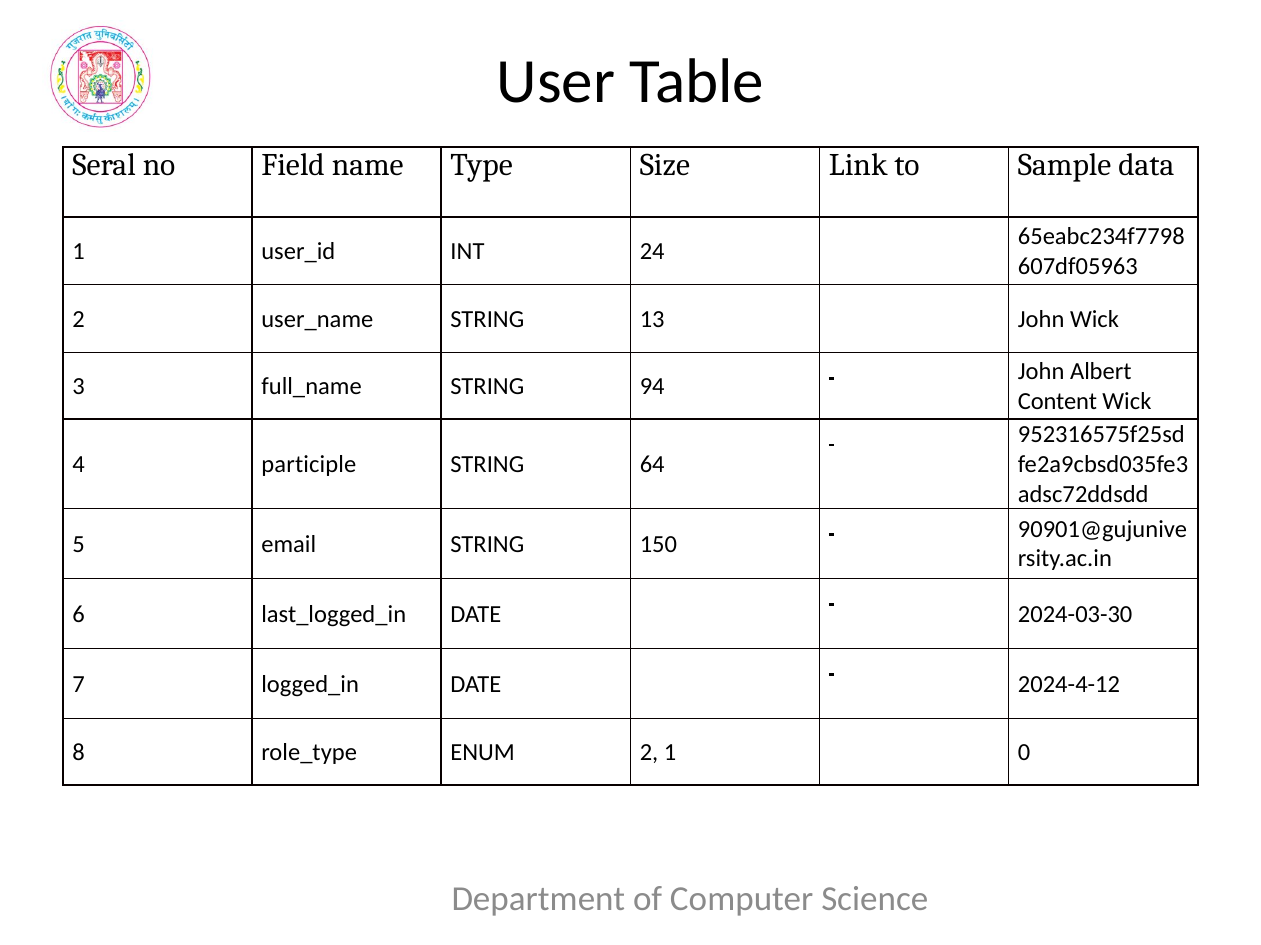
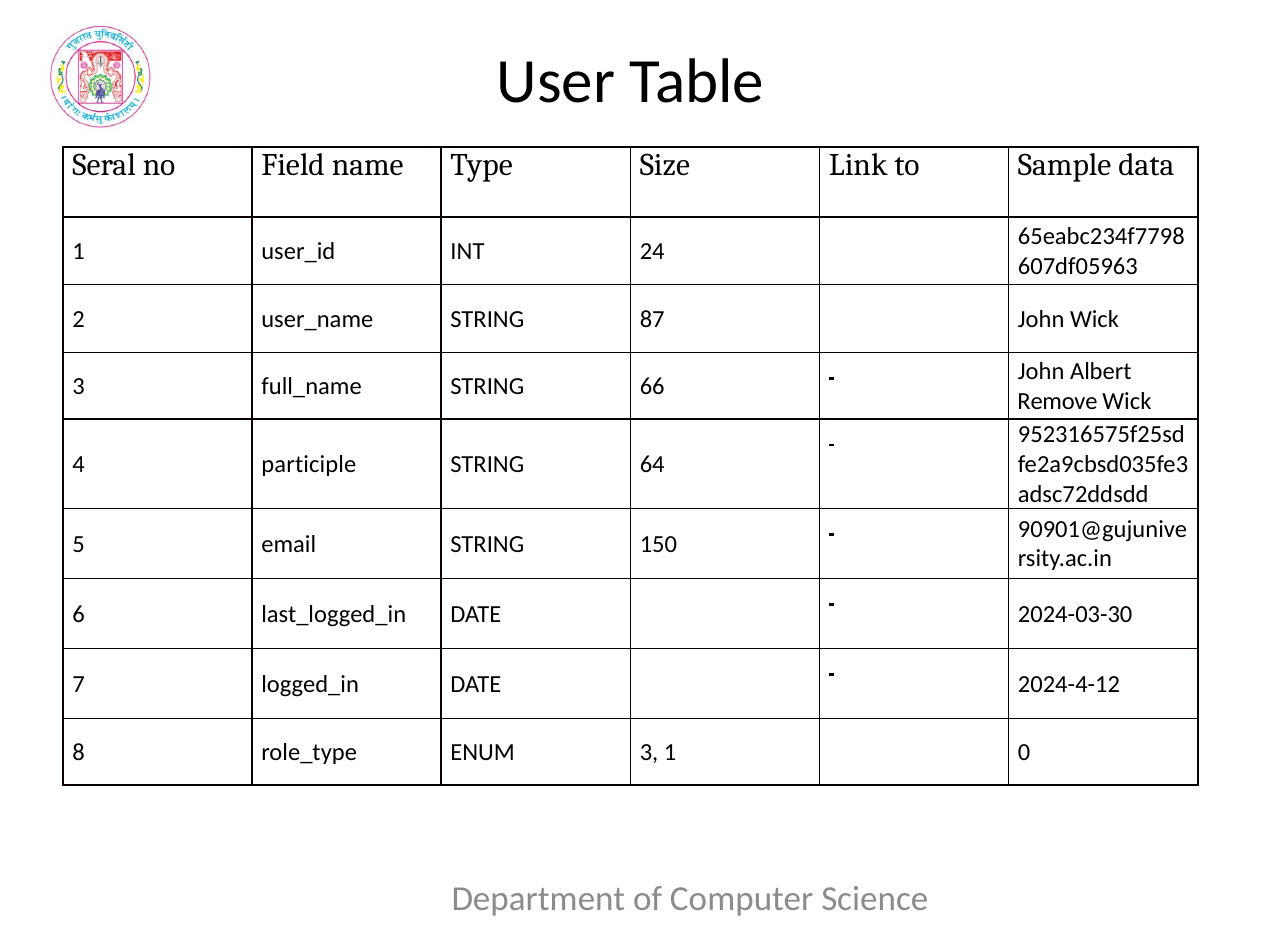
13: 13 -> 87
94: 94 -> 66
Content: Content -> Remove
ENUM 2: 2 -> 3
